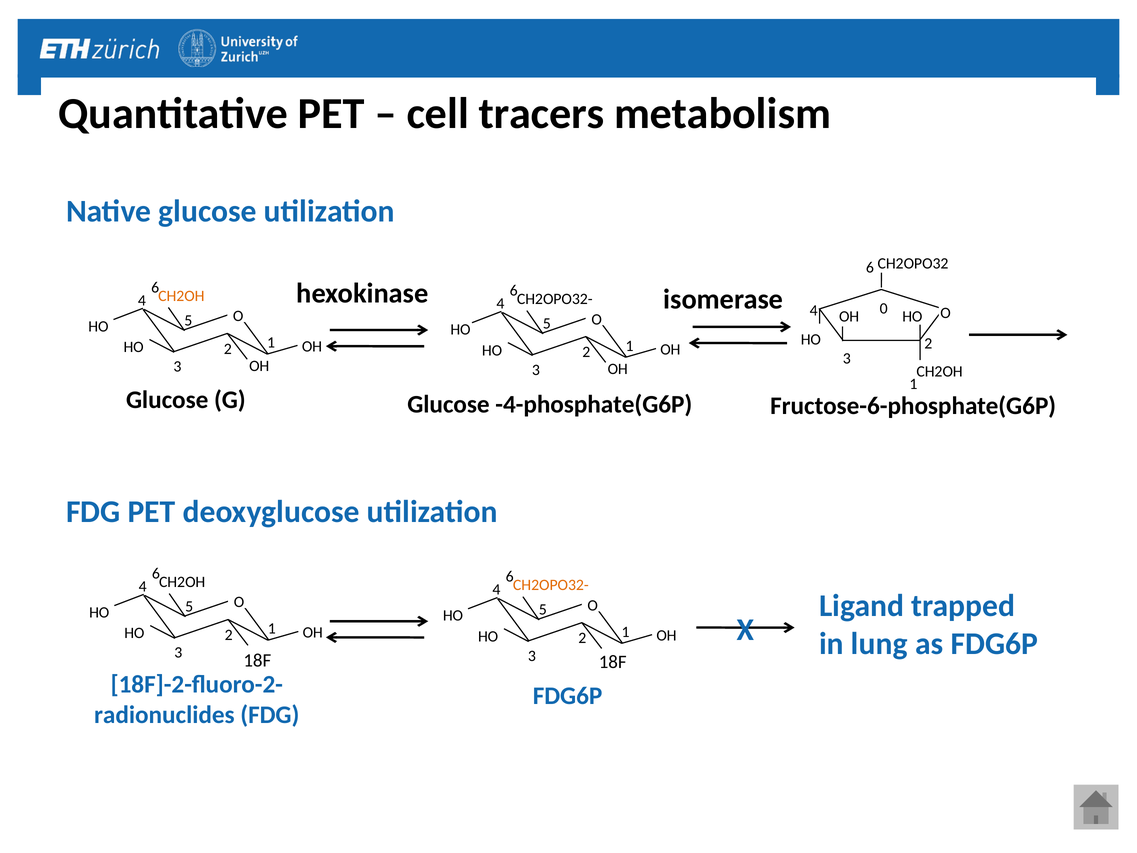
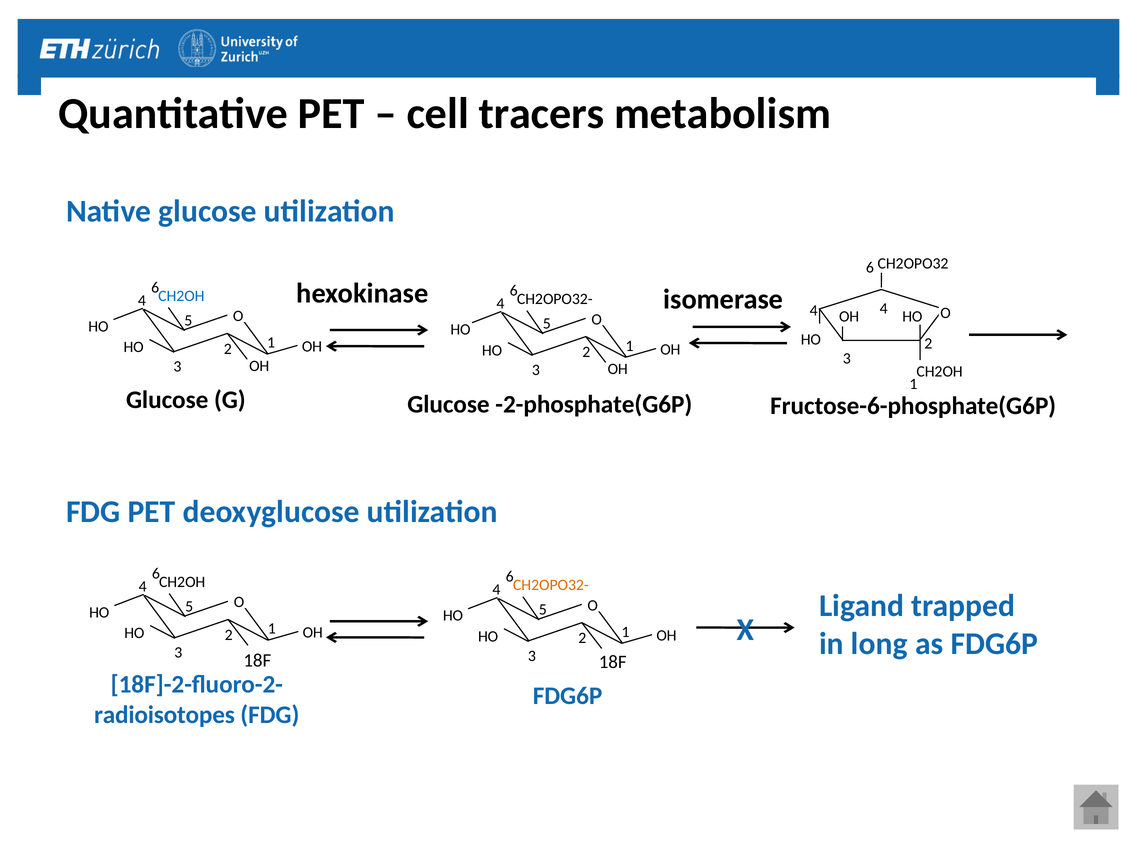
CH2OH at (181, 296) colour: orange -> blue
4 0: 0 -> 4
-4-phosphate(G6P: -4-phosphate(G6P -> -2-phosphate(G6P
lung: lung -> long
radionuclides: radionuclides -> radioisotopes
